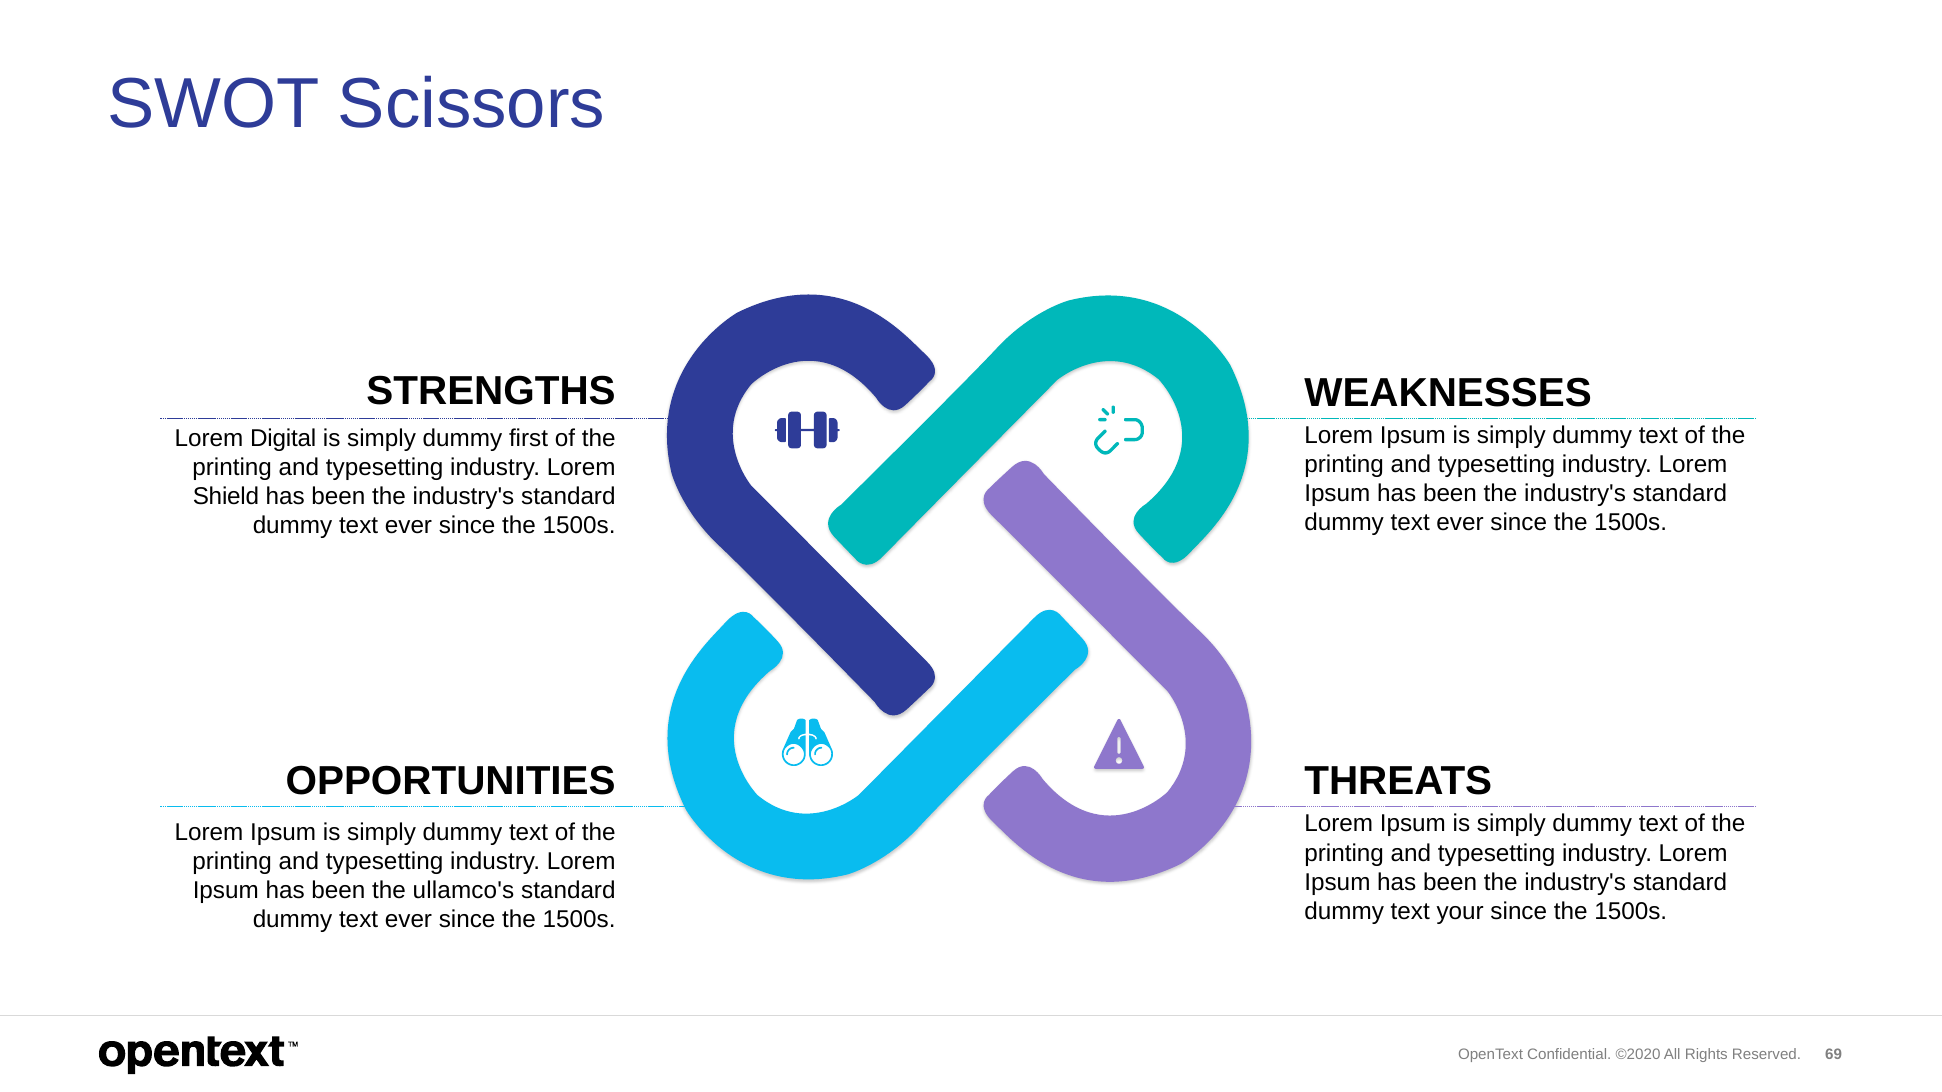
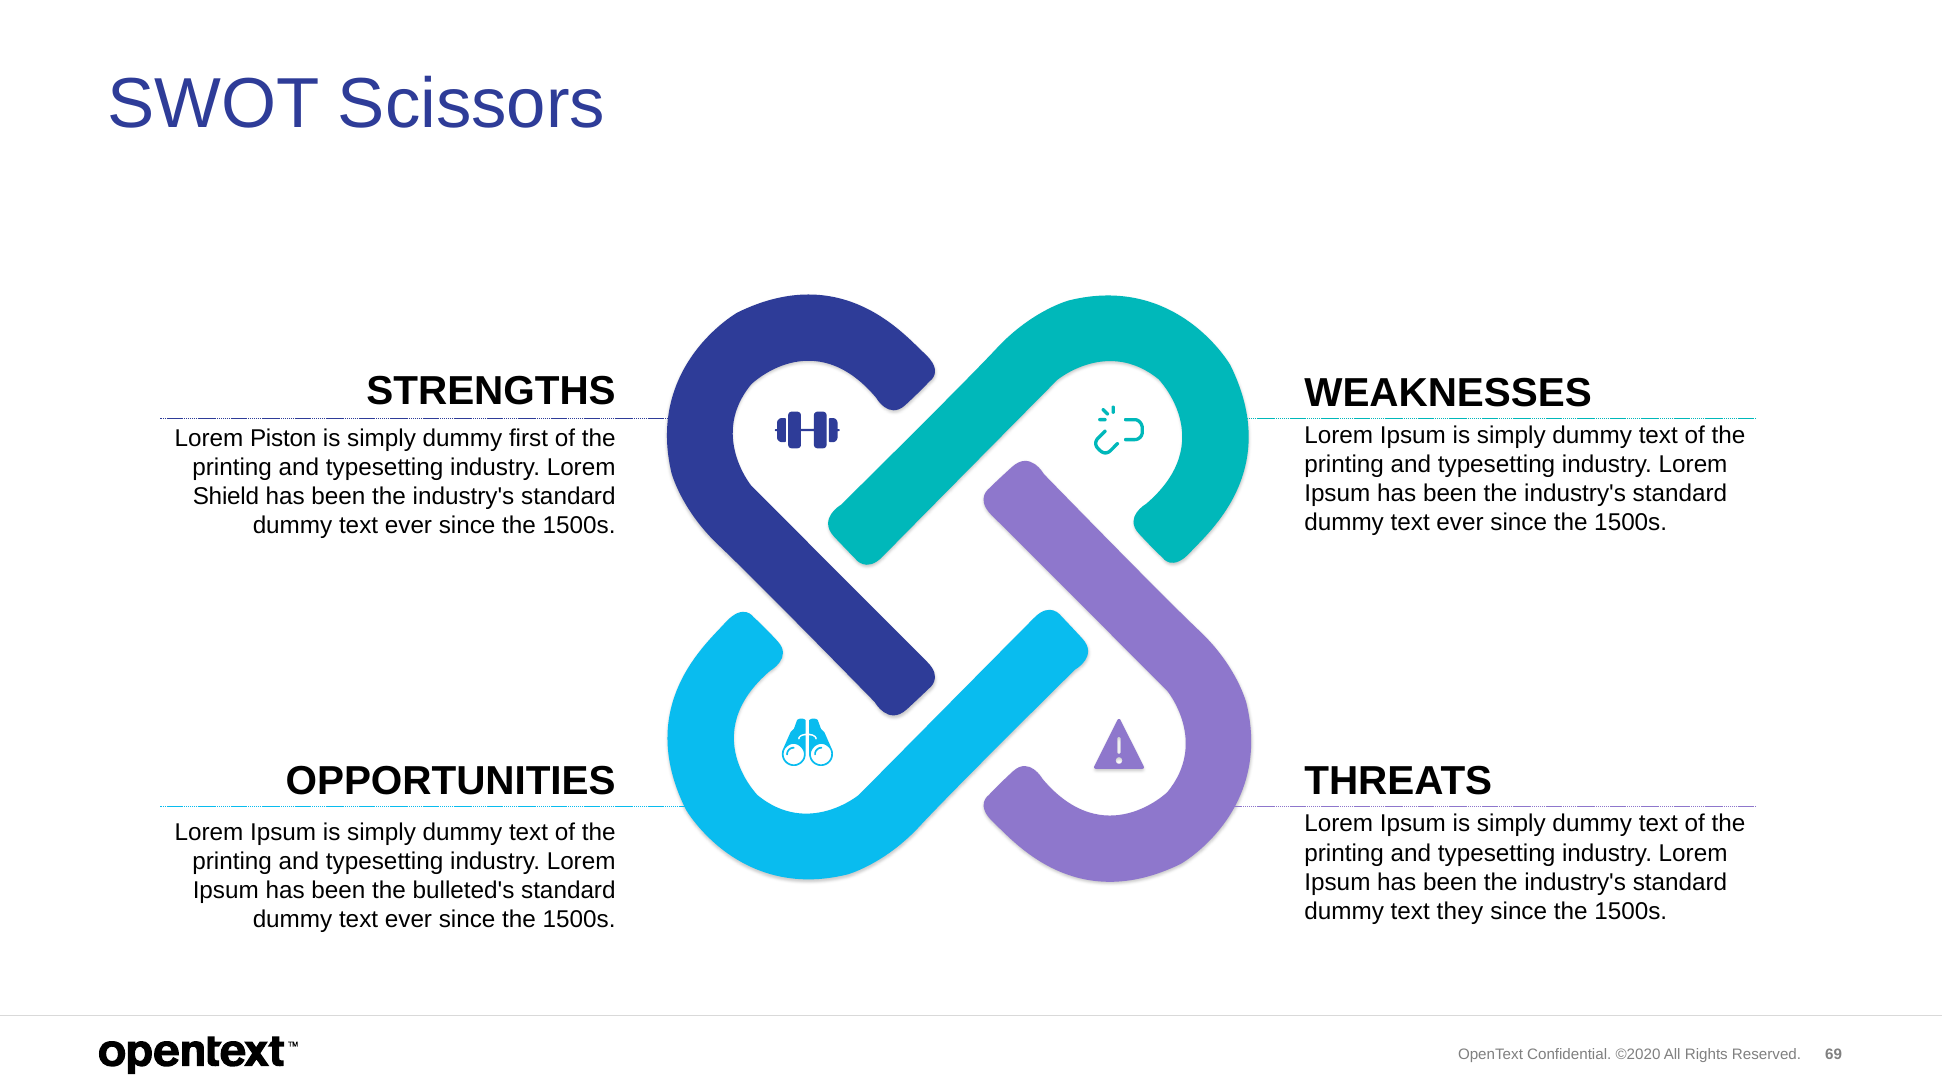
Digital: Digital -> Piston
ullamco's: ullamco's -> bulleted's
your: your -> they
